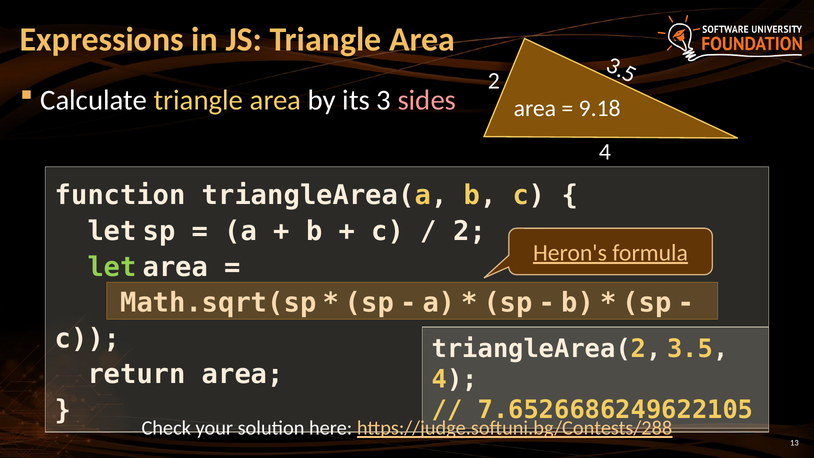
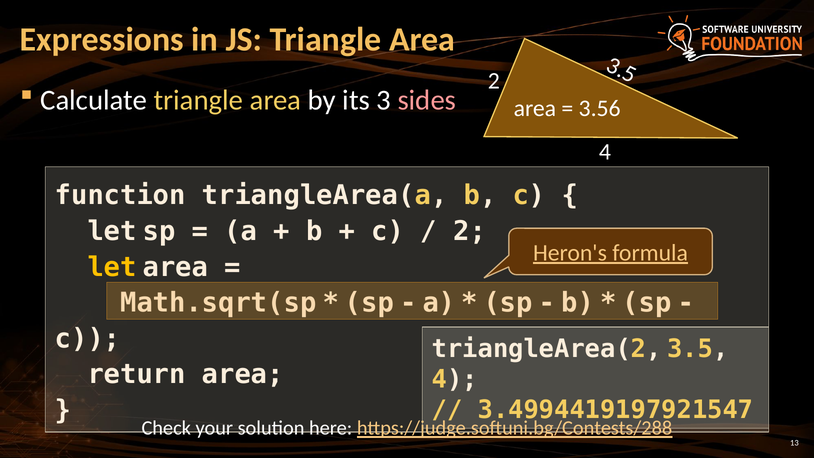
9.18: 9.18 -> 3.56
let at (112, 267) colour: light green -> yellow
7.6526686249622105: 7.6526686249622105 -> 3.4994419197921547
